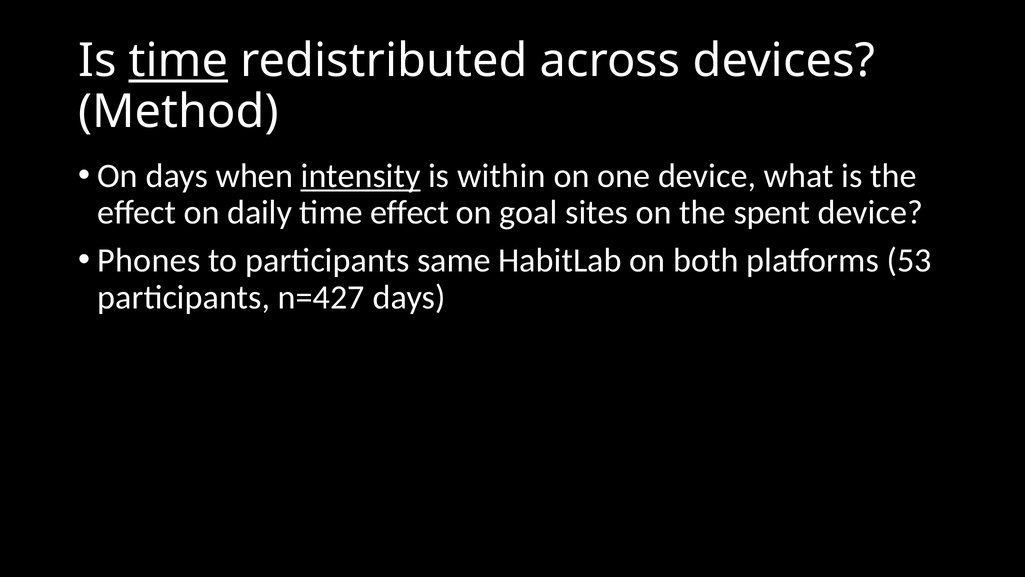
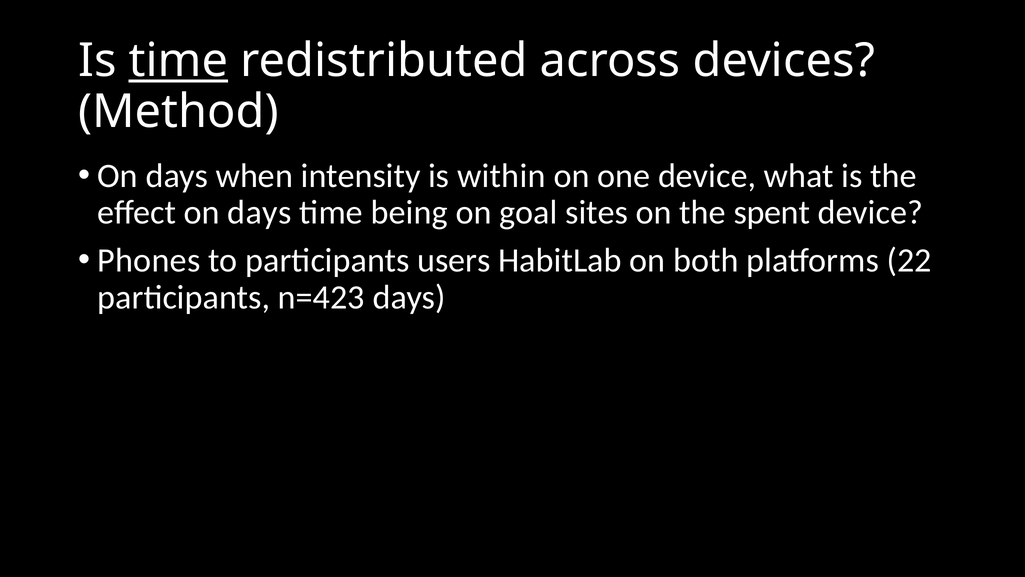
intensity underline: present -> none
effect on daily: daily -> days
time effect: effect -> being
same: same -> users
53: 53 -> 22
n=427: n=427 -> n=423
